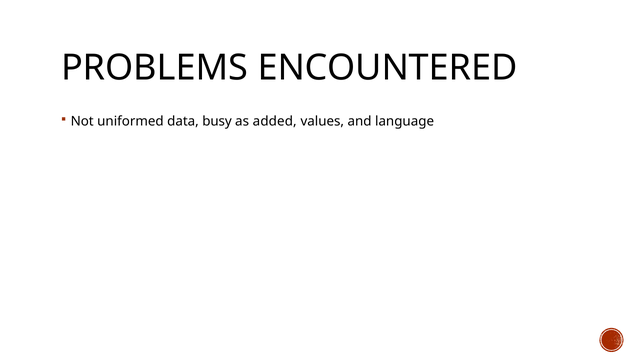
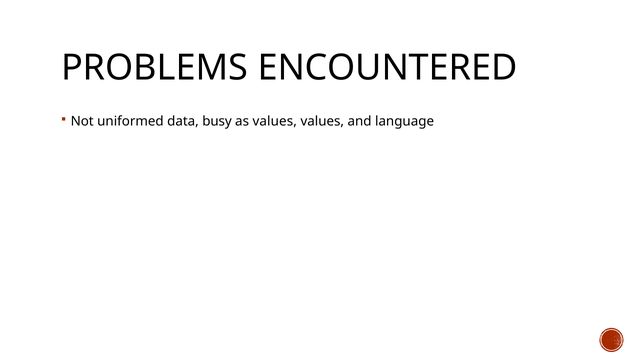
as added: added -> values
